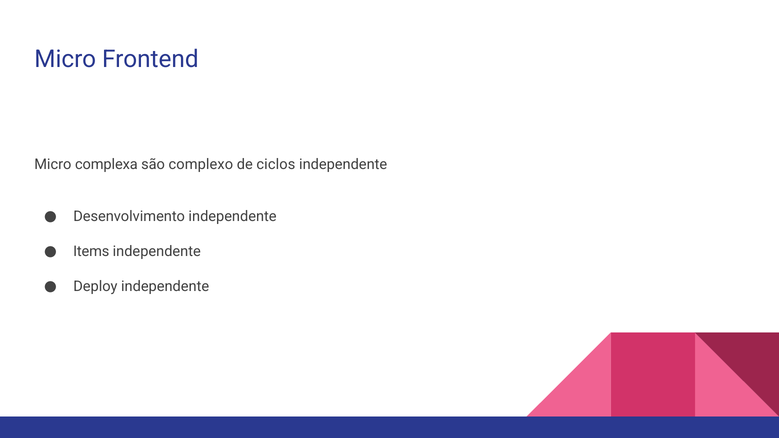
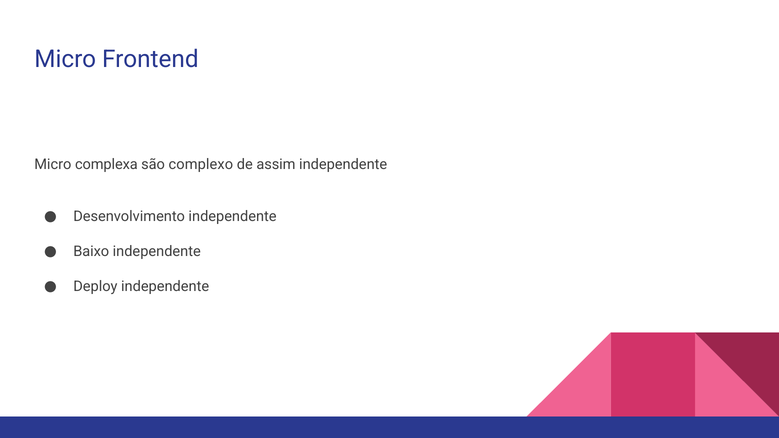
ciclos: ciclos -> assim
Items: Items -> Baixo
